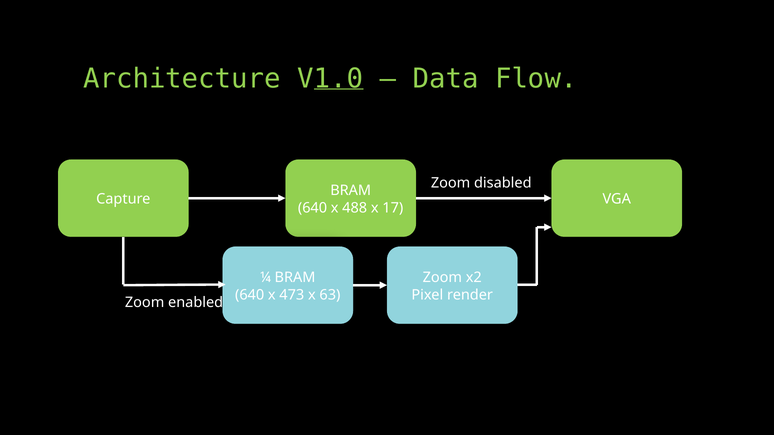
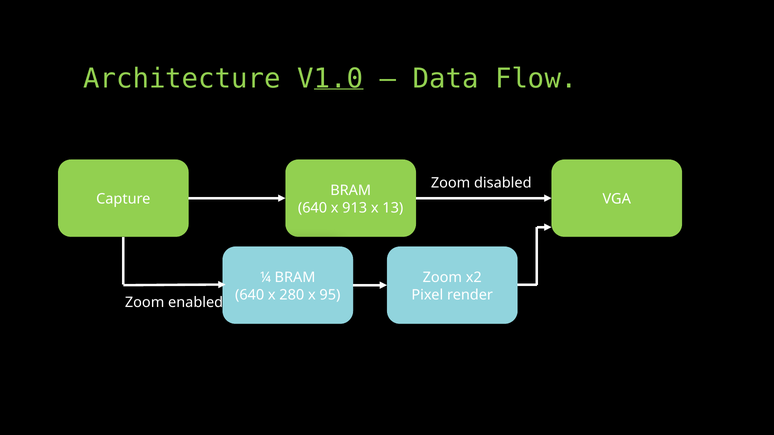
488: 488 -> 913
17: 17 -> 13
473: 473 -> 280
63: 63 -> 95
